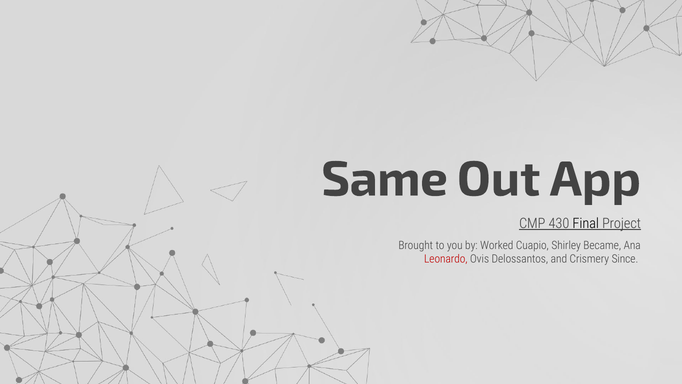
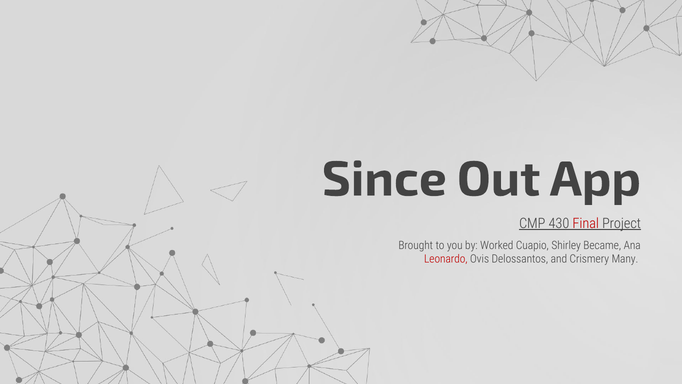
Same: Same -> Since
Final colour: black -> red
Since: Since -> Many
